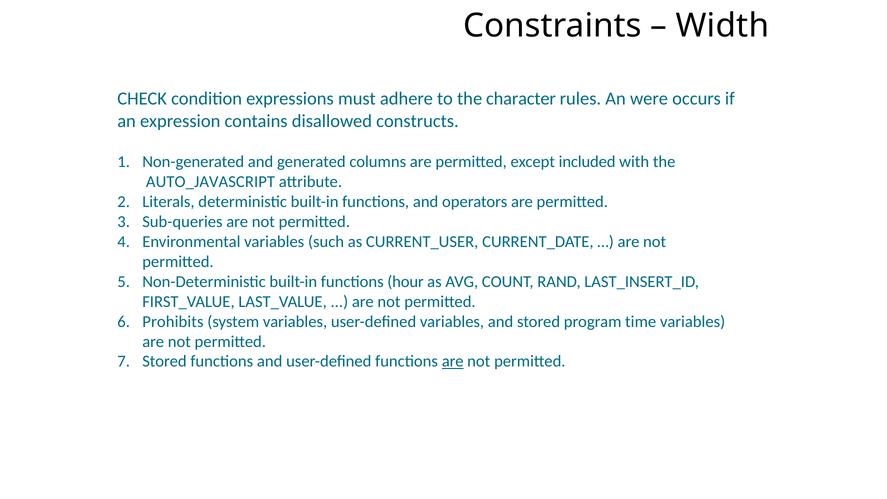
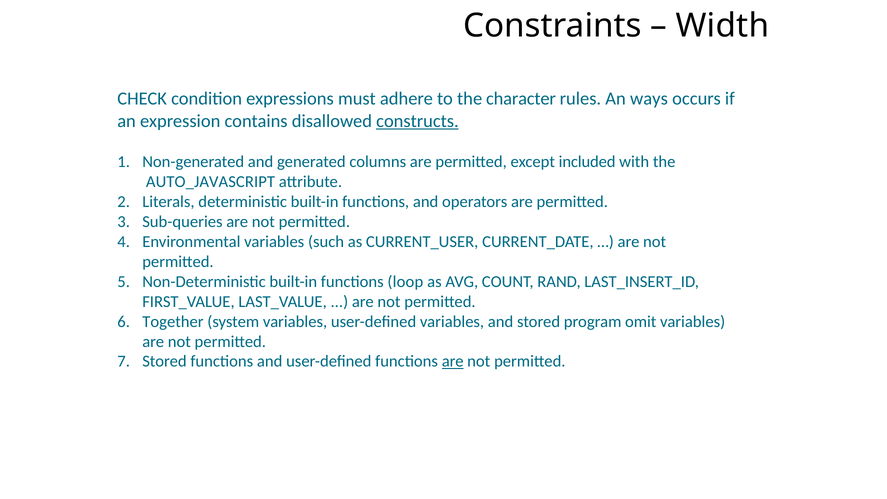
were: were -> ways
constructs underline: none -> present
hour: hour -> loop
Prohibits: Prohibits -> Together
time: time -> omit
